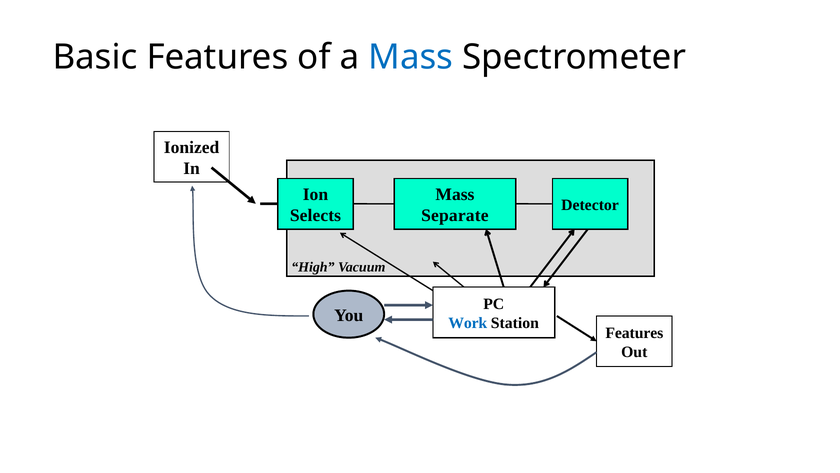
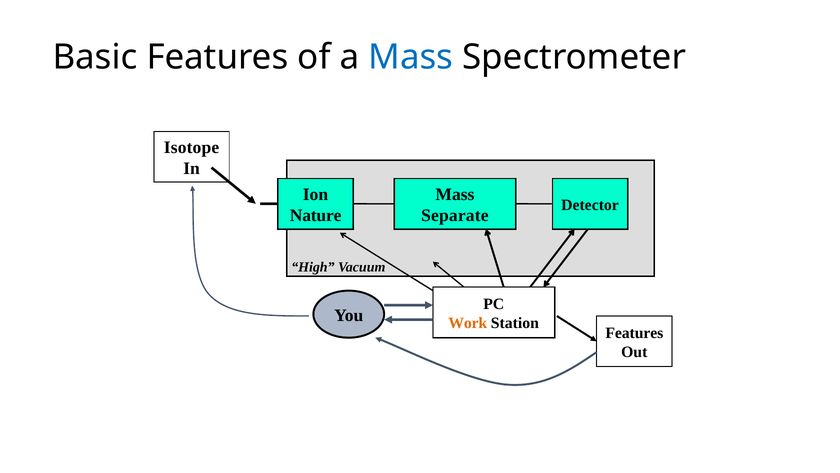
Ionized: Ionized -> Isotope
Selects: Selects -> Nature
Work colour: blue -> orange
